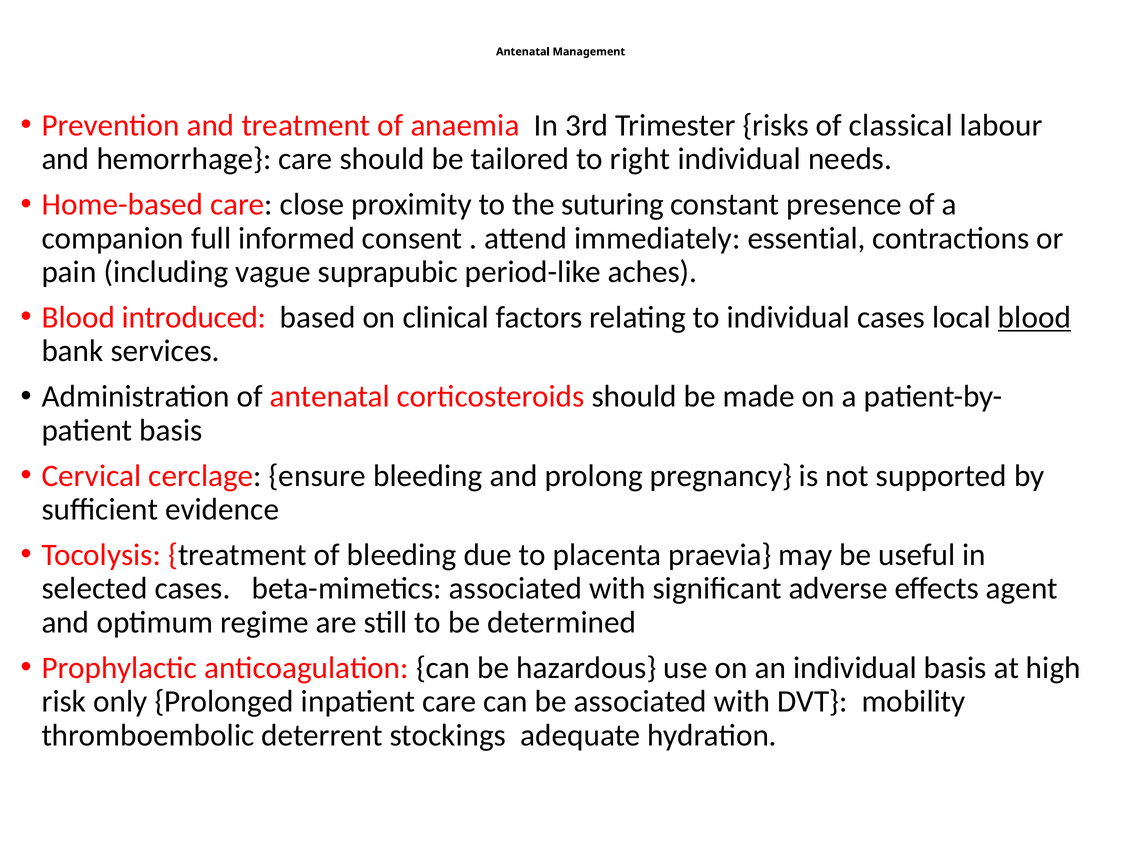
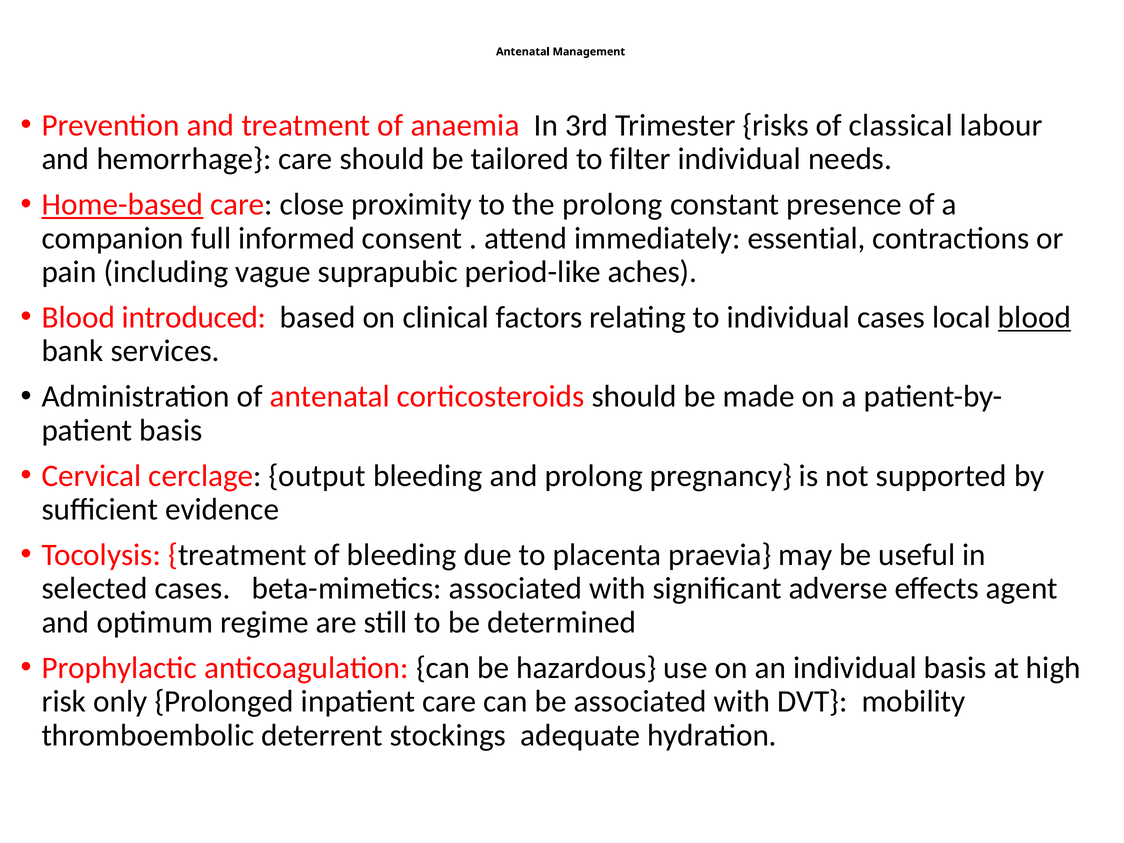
right: right -> filter
Home-based underline: none -> present
the suturing: suturing -> prolong
ensure: ensure -> output
